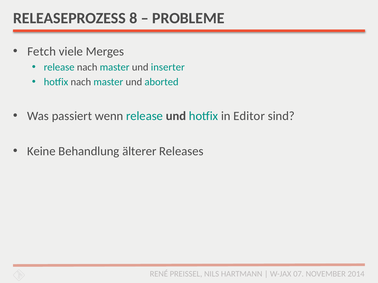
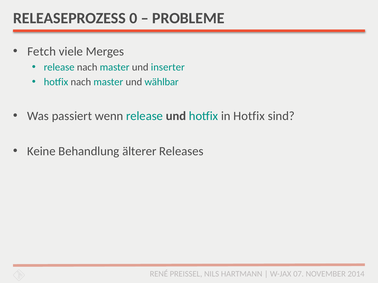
8: 8 -> 0
aborted: aborted -> wählbar
in Editor: Editor -> Hotfix
